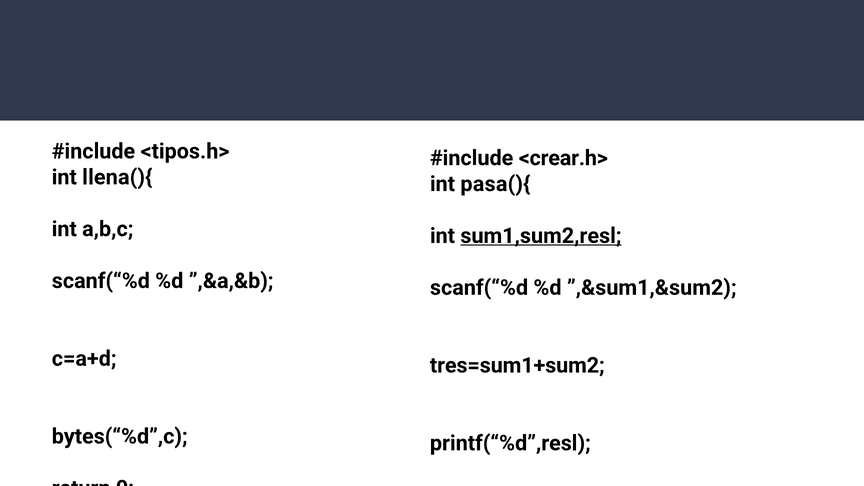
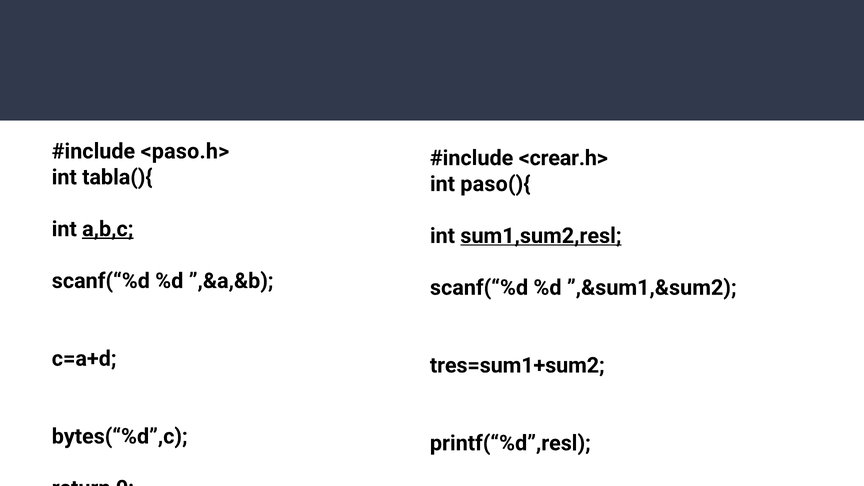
<tipos.h>: <tipos.h> -> <paso.h>
llena(){: llena(){ -> tabla(){
pasa(){: pasa(){ -> paso(){
a,b,c underline: none -> present
